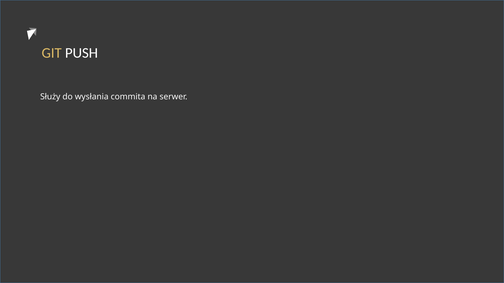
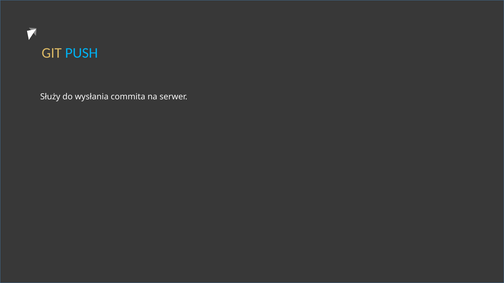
PUSH colour: white -> light blue
